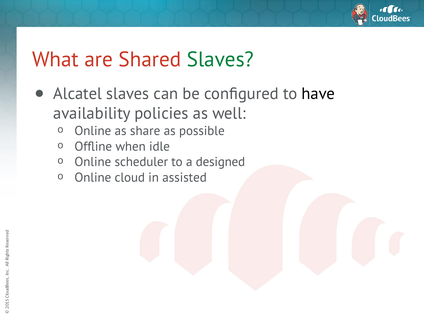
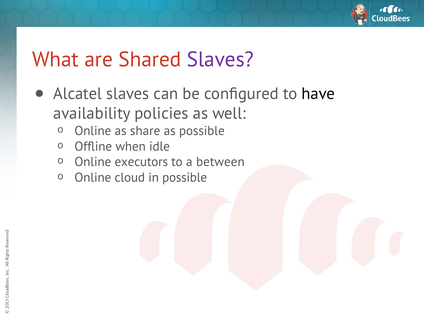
Slaves at (220, 60) colour: green -> purple
scheduler: scheduler -> executors
designed: designed -> between
in assisted: assisted -> possible
